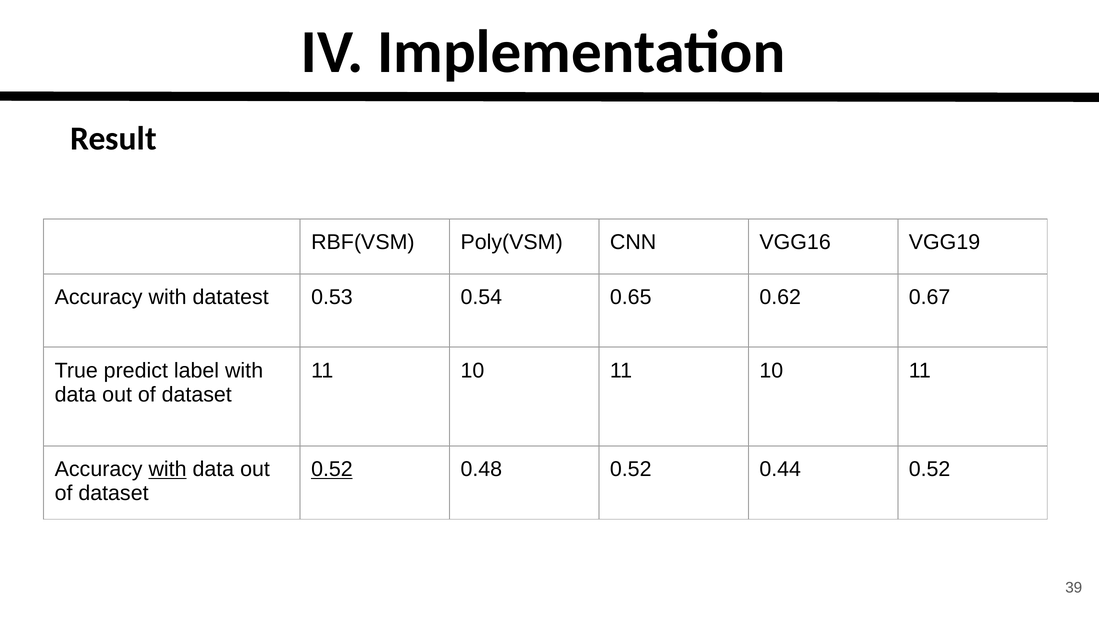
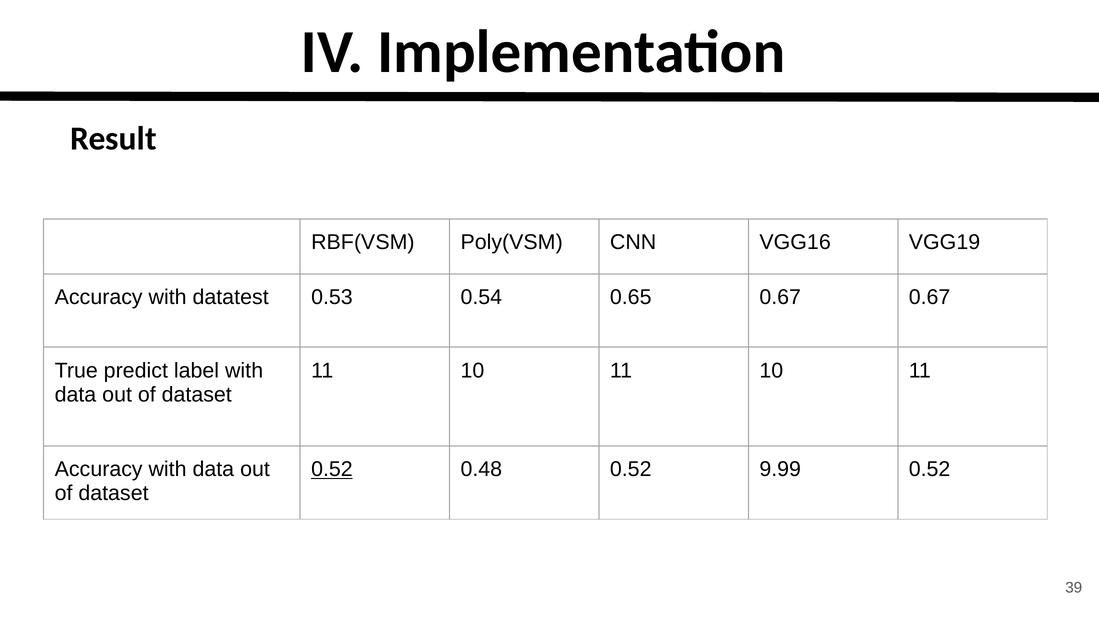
0.65 0.62: 0.62 -> 0.67
with at (168, 469) underline: present -> none
0.44: 0.44 -> 9.99
